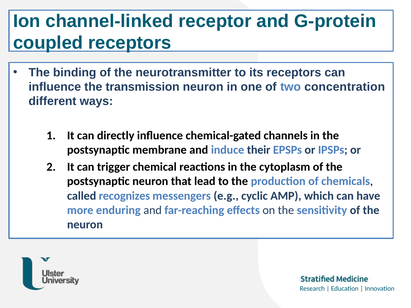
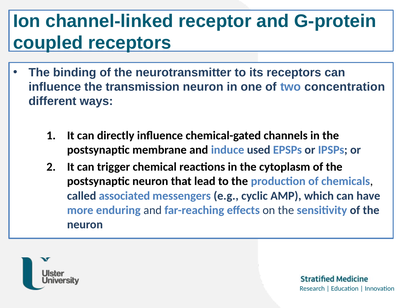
their: their -> used
recognizes: recognizes -> associated
